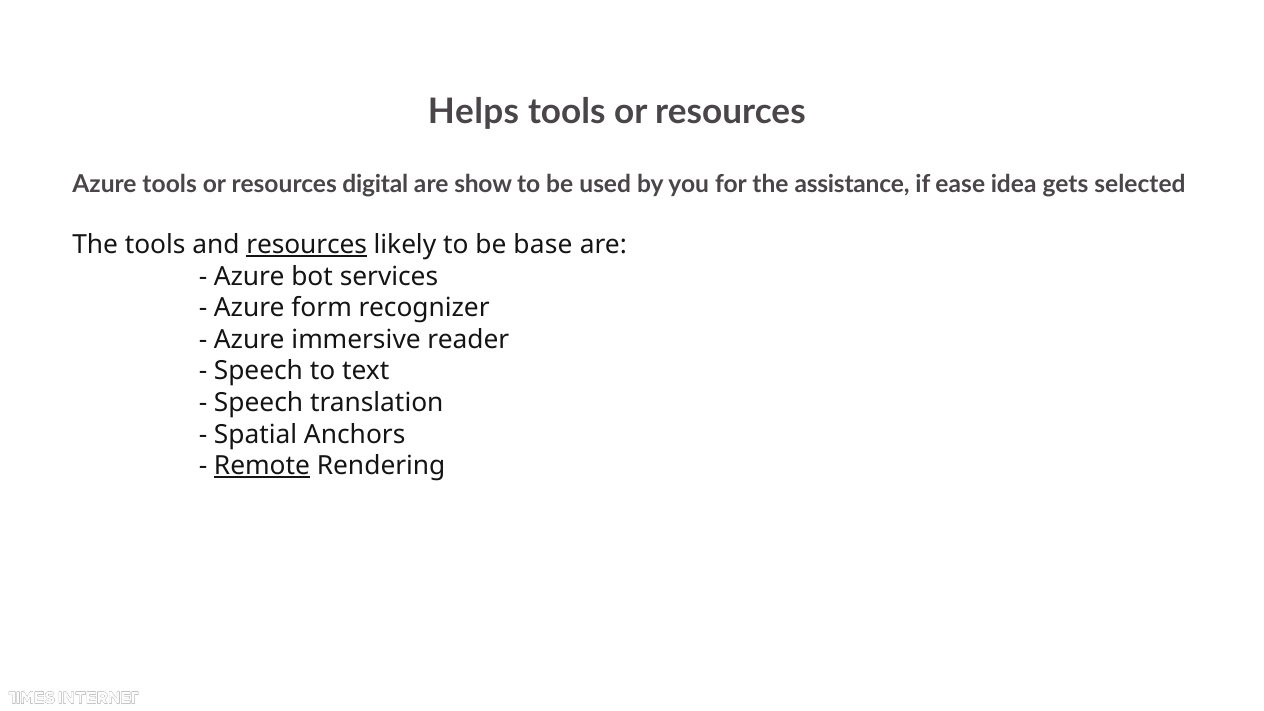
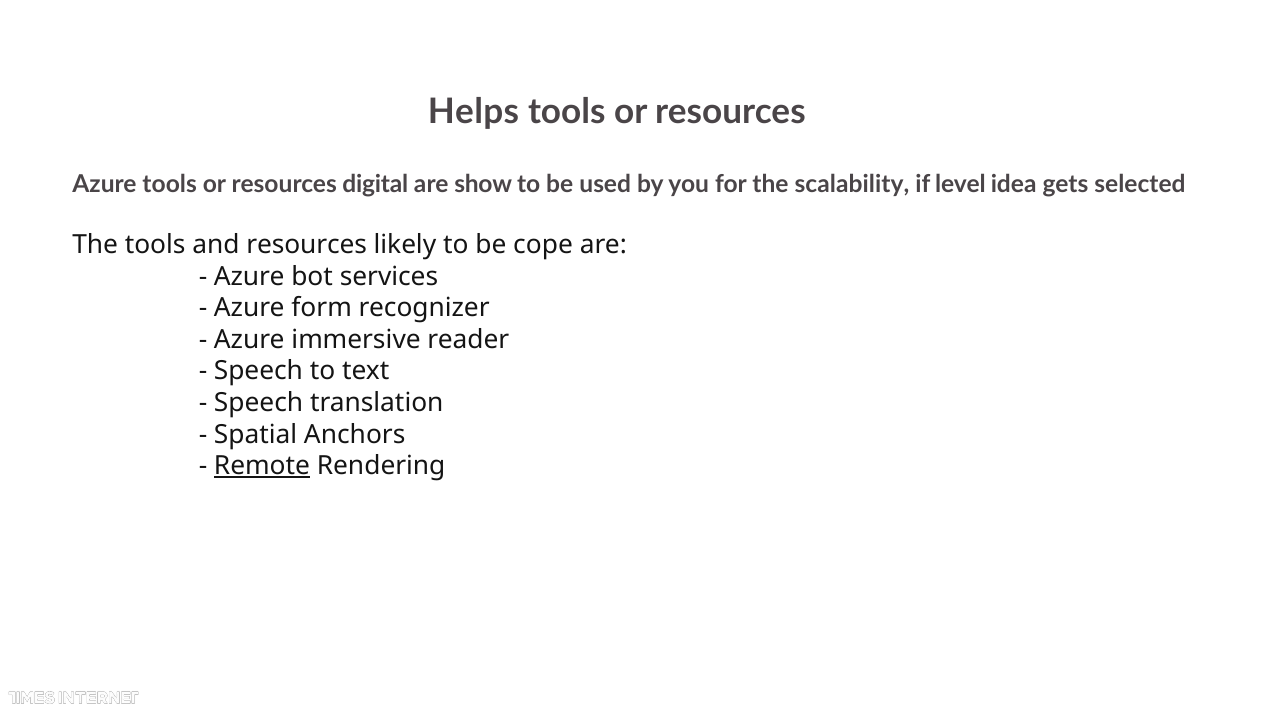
assistance: assistance -> scalability
ease: ease -> level
resources at (307, 245) underline: present -> none
base: base -> cope
